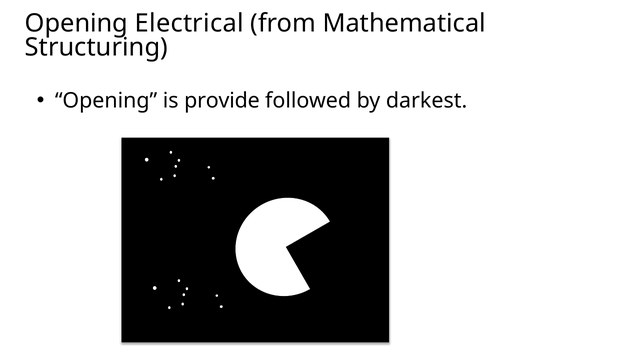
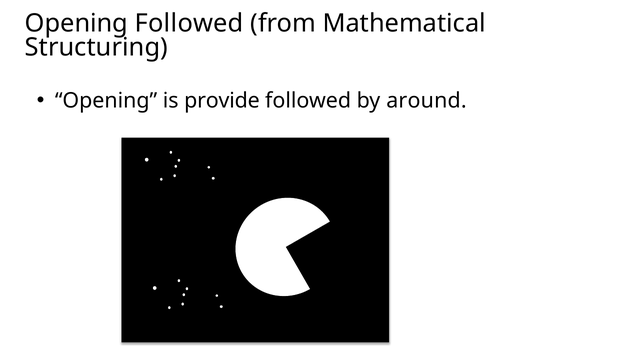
Opening Electrical: Electrical -> Followed
darkest: darkest -> around
